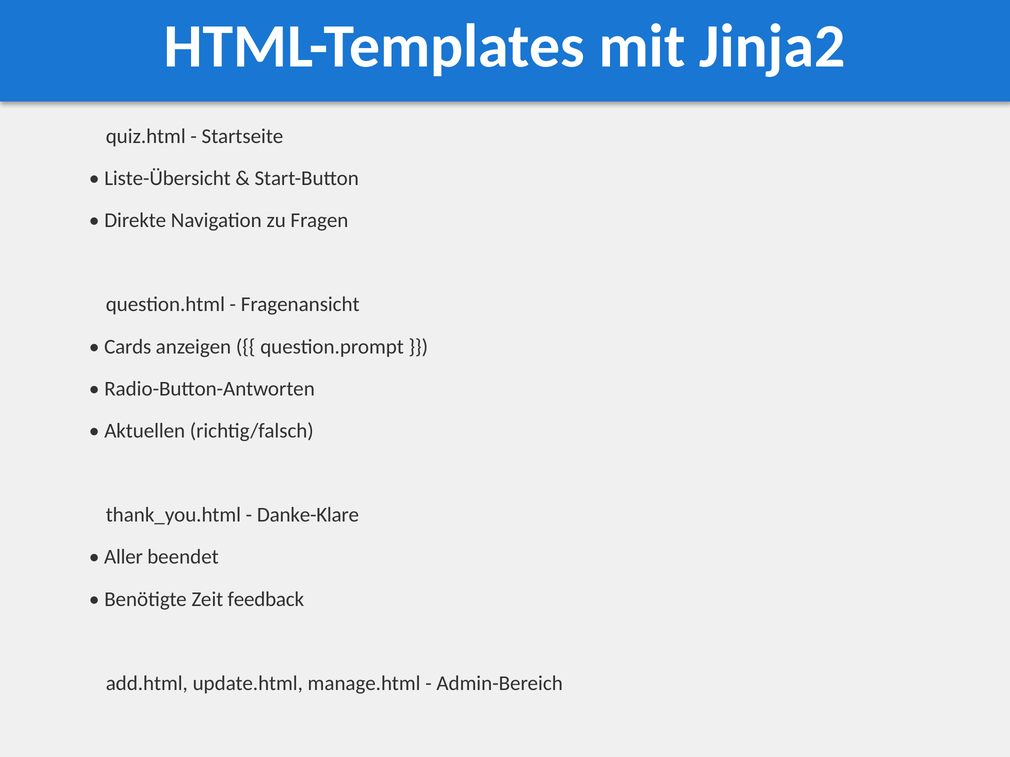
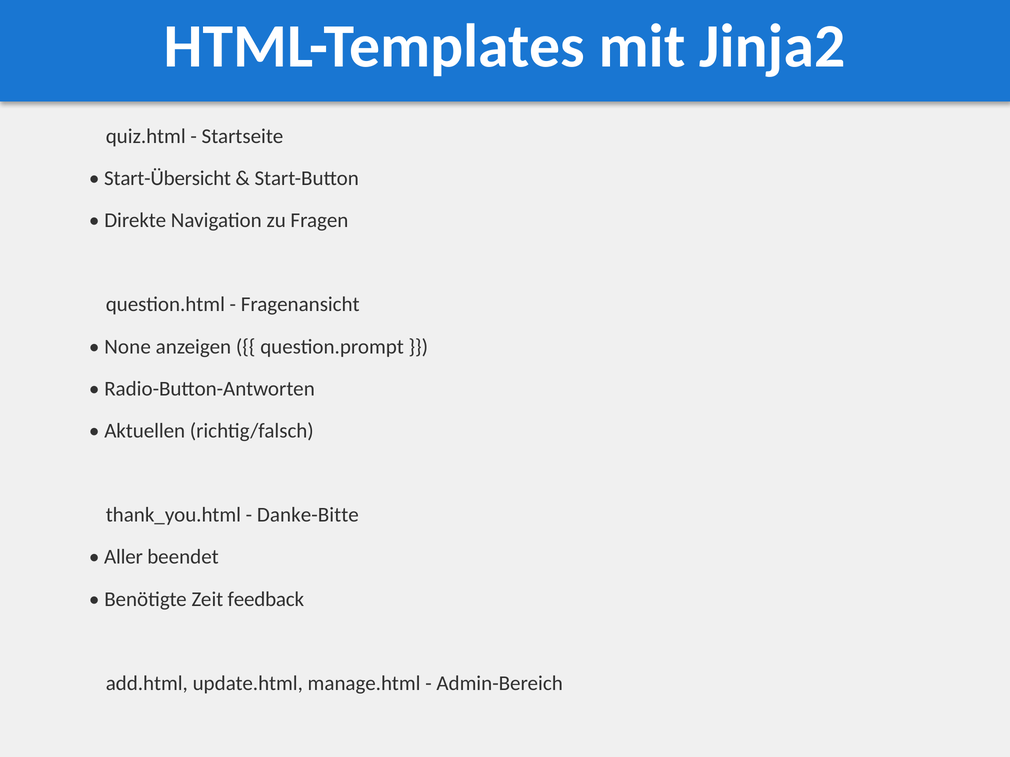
Liste-Übersicht: Liste-Übersicht -> Start-Übersicht
Cards: Cards -> None
Danke-Klare: Danke-Klare -> Danke-Bitte
